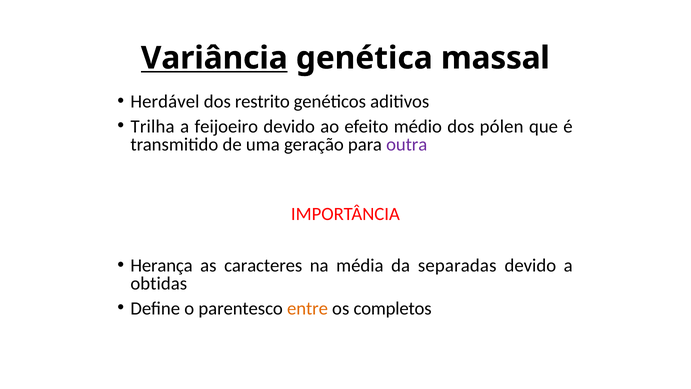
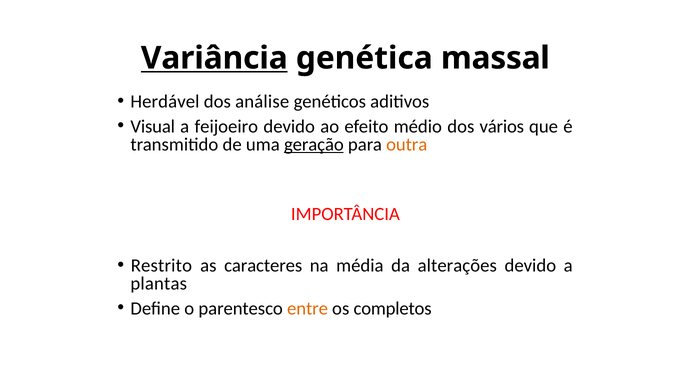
restrito: restrito -> análise
Trilha: Trilha -> Visual
pólen: pólen -> vários
geração underline: none -> present
outra colour: purple -> orange
Herança: Herança -> Restrito
separadas: separadas -> alterações
obtidas: obtidas -> plantas
